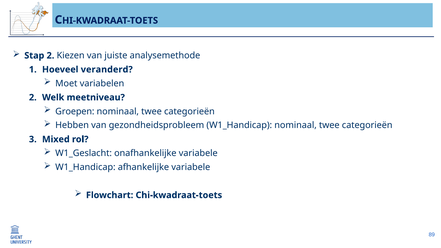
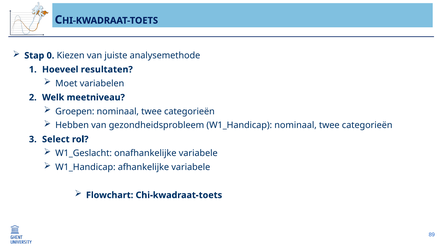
Stap 2: 2 -> 0
veranderd: veranderd -> resultaten
Mixed: Mixed -> Select
